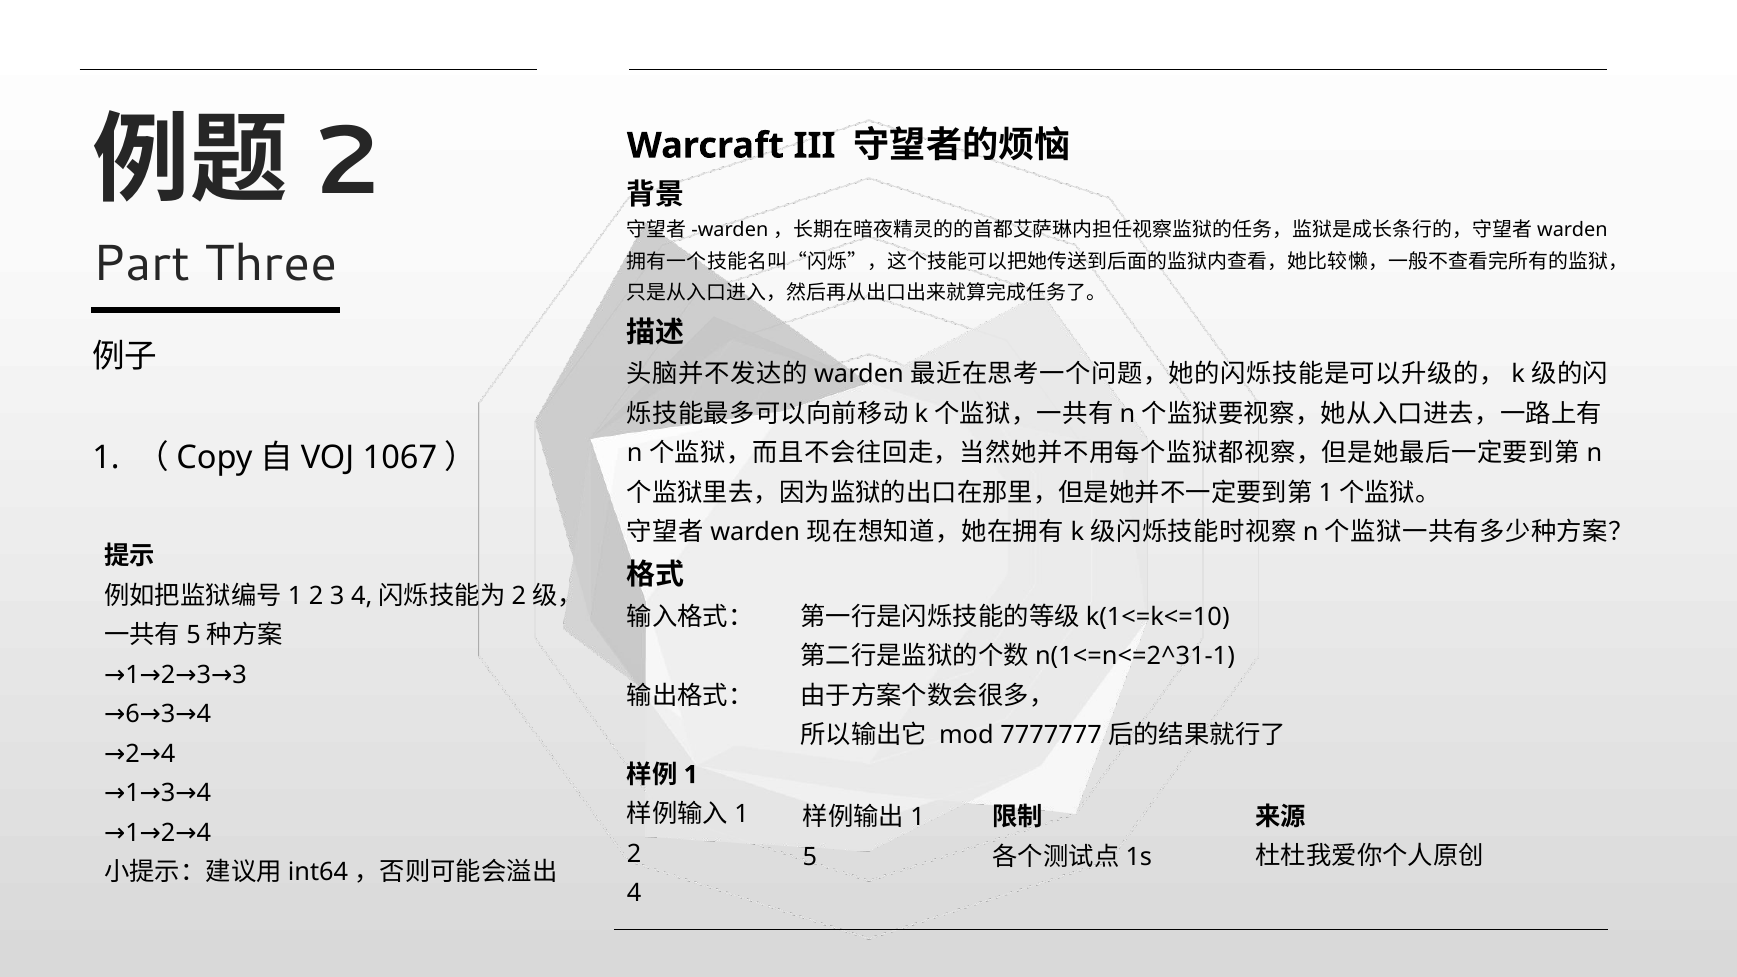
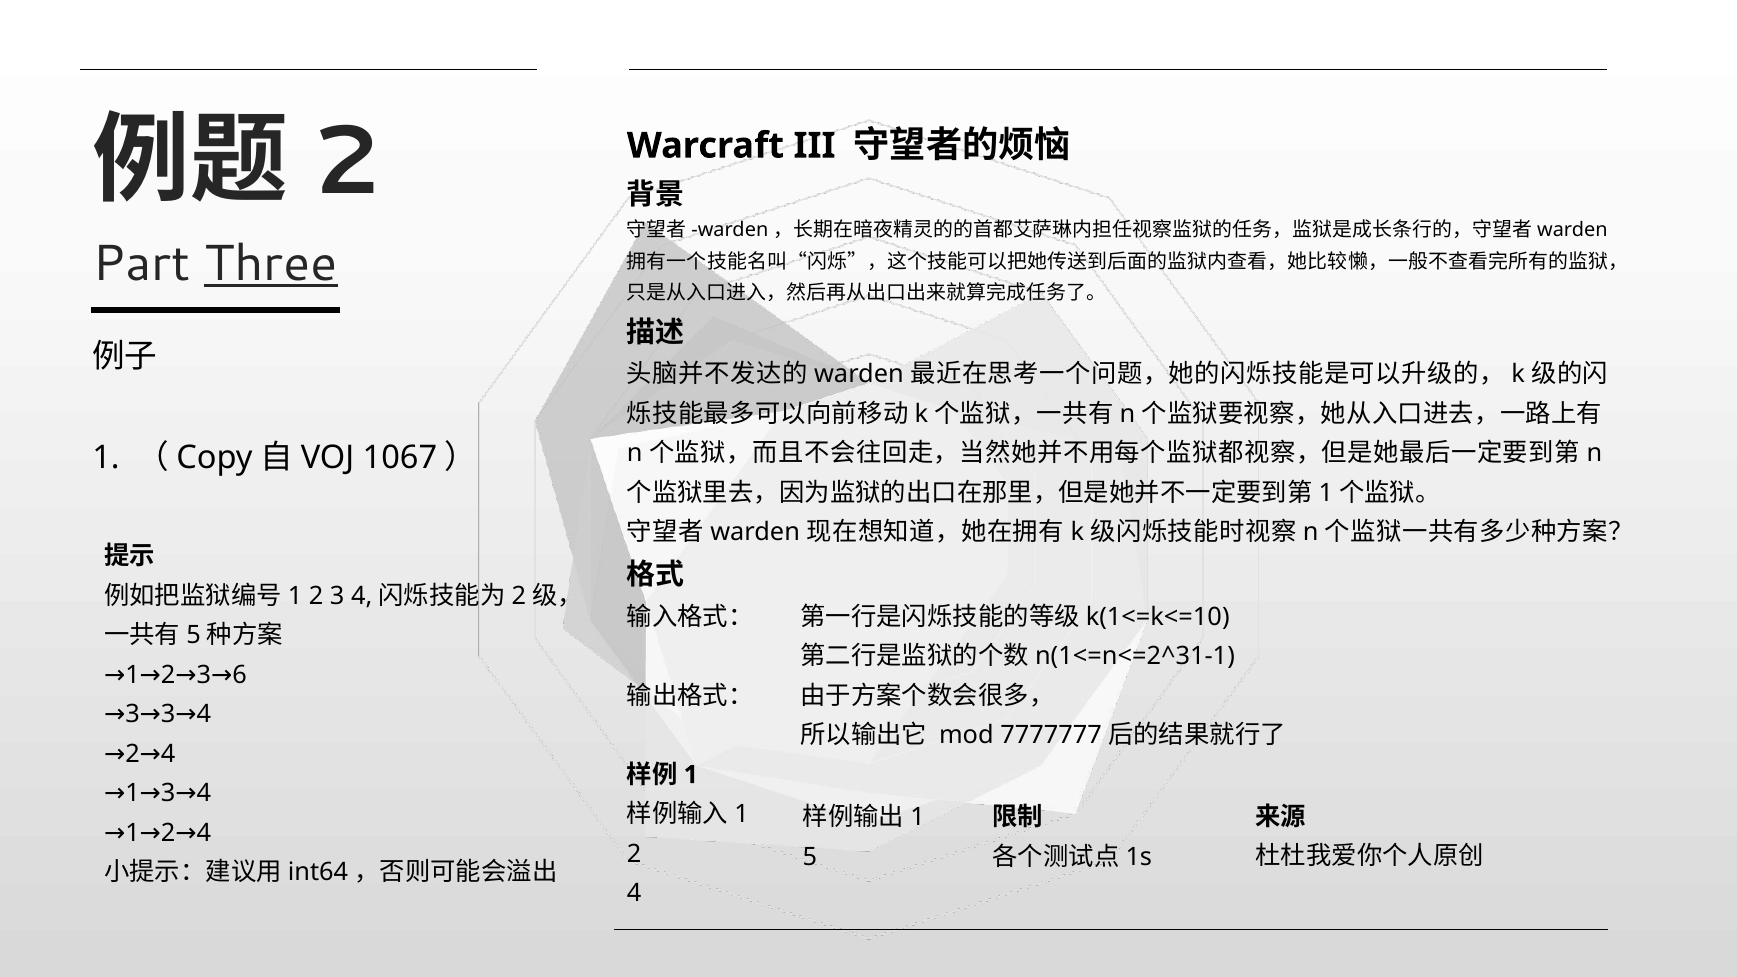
Three underline: none -> present
3 3: 3 -> 6
6 at (133, 715): 6 -> 3
